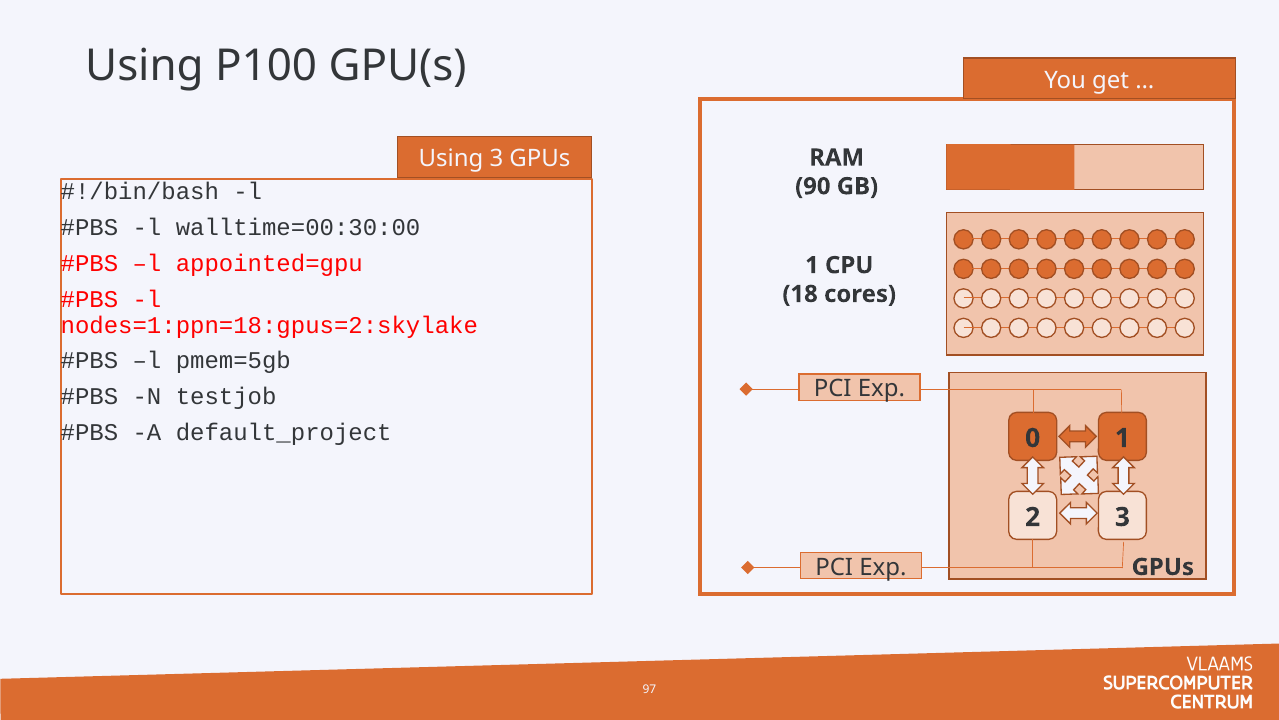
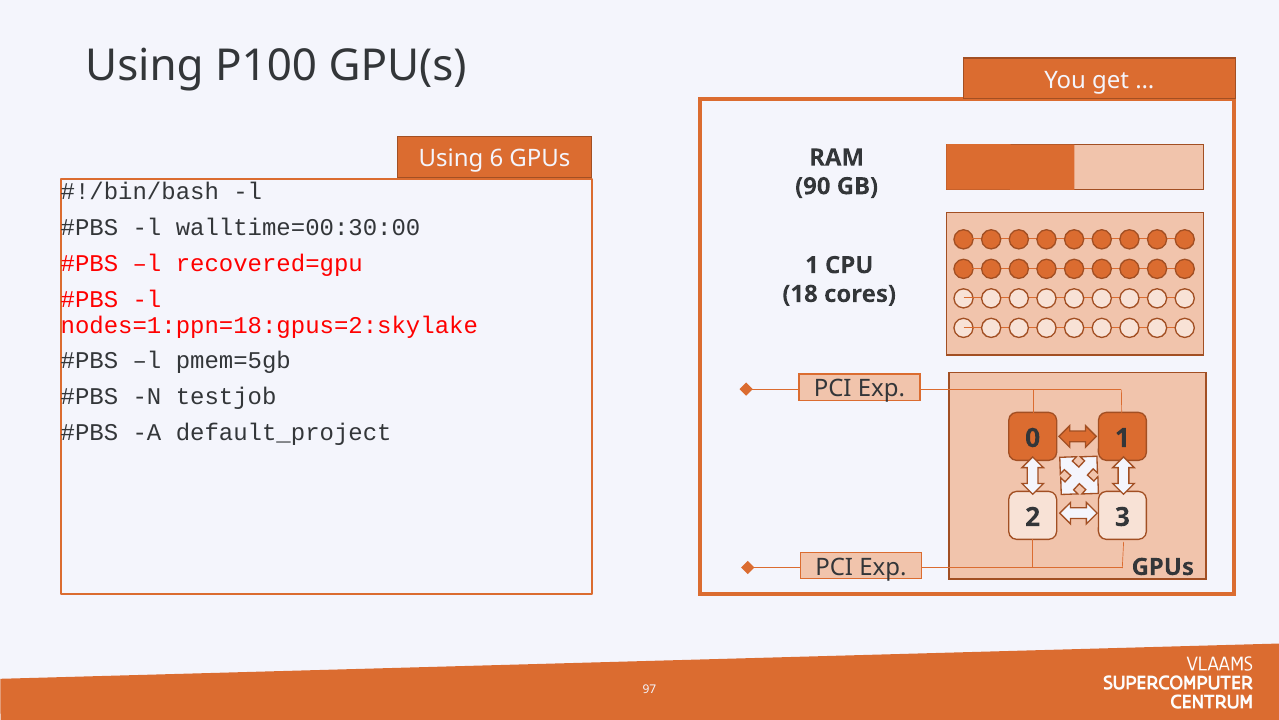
Using 3: 3 -> 6
appointed=gpu: appointed=gpu -> recovered=gpu
